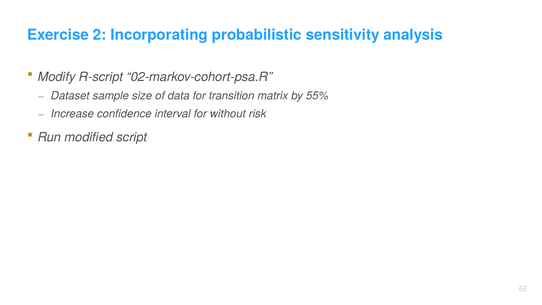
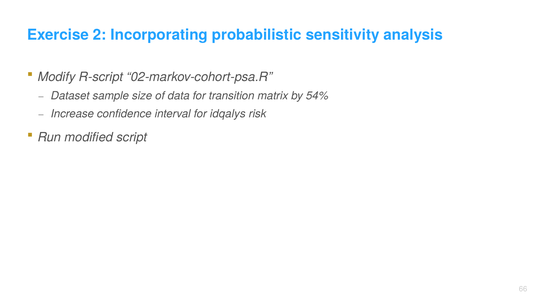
55%: 55% -> 54%
without: without -> idqalys
